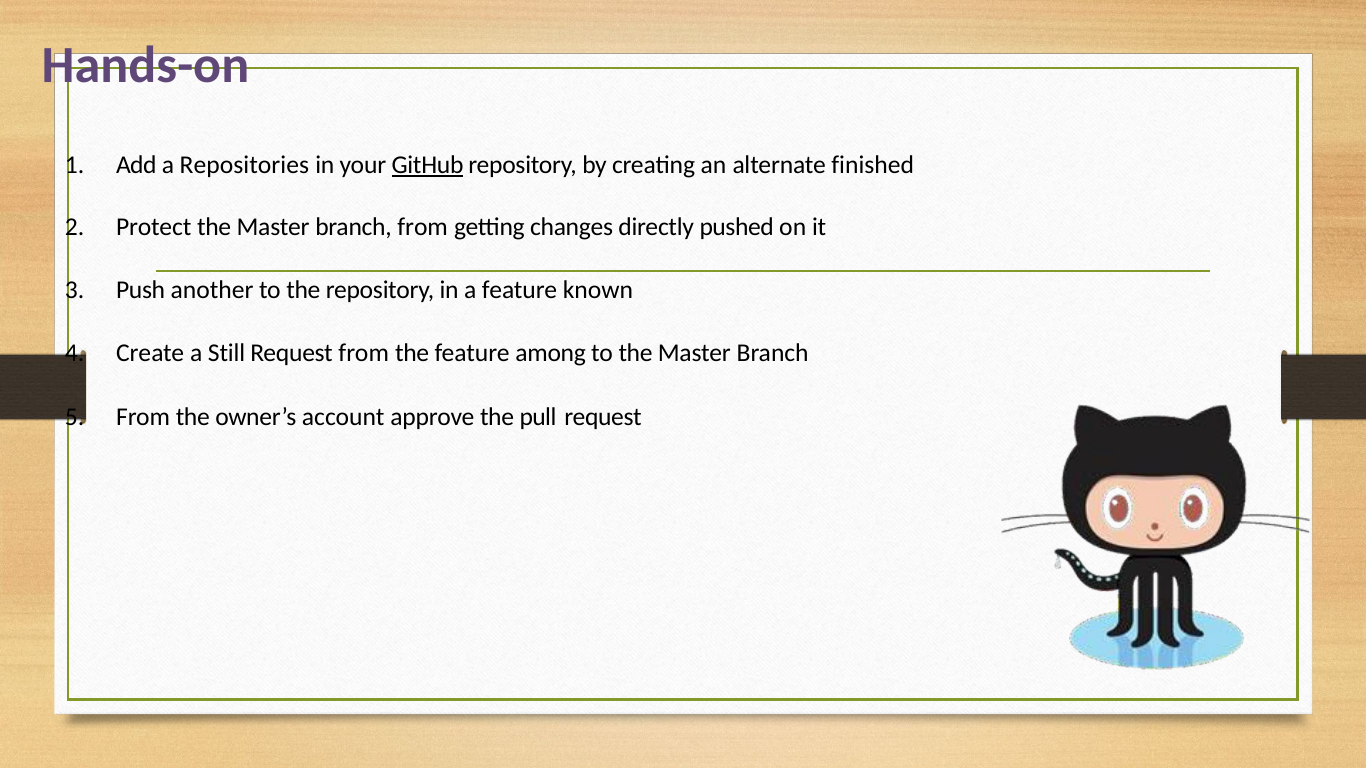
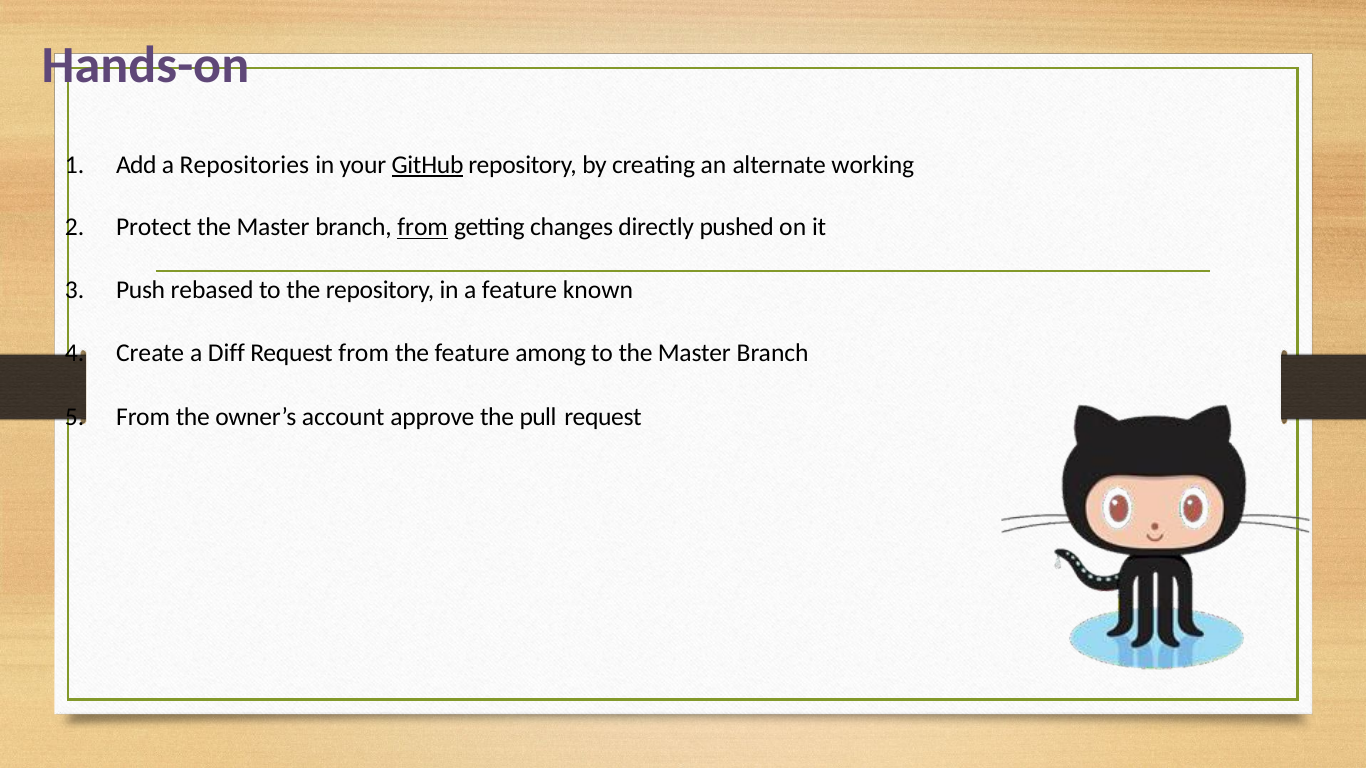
finished: finished -> working
from at (423, 228) underline: none -> present
another: another -> rebased
Still: Still -> Diff
